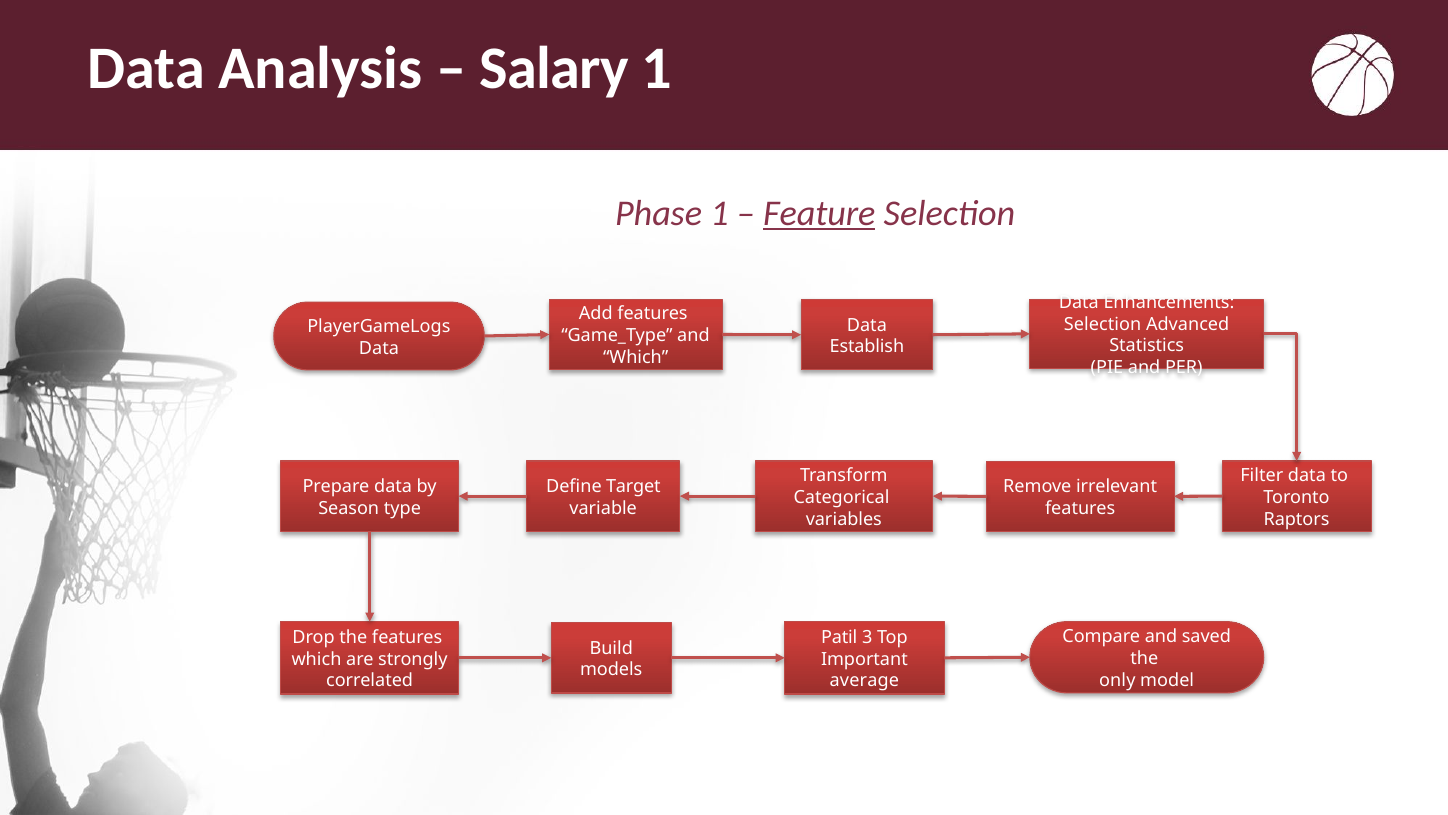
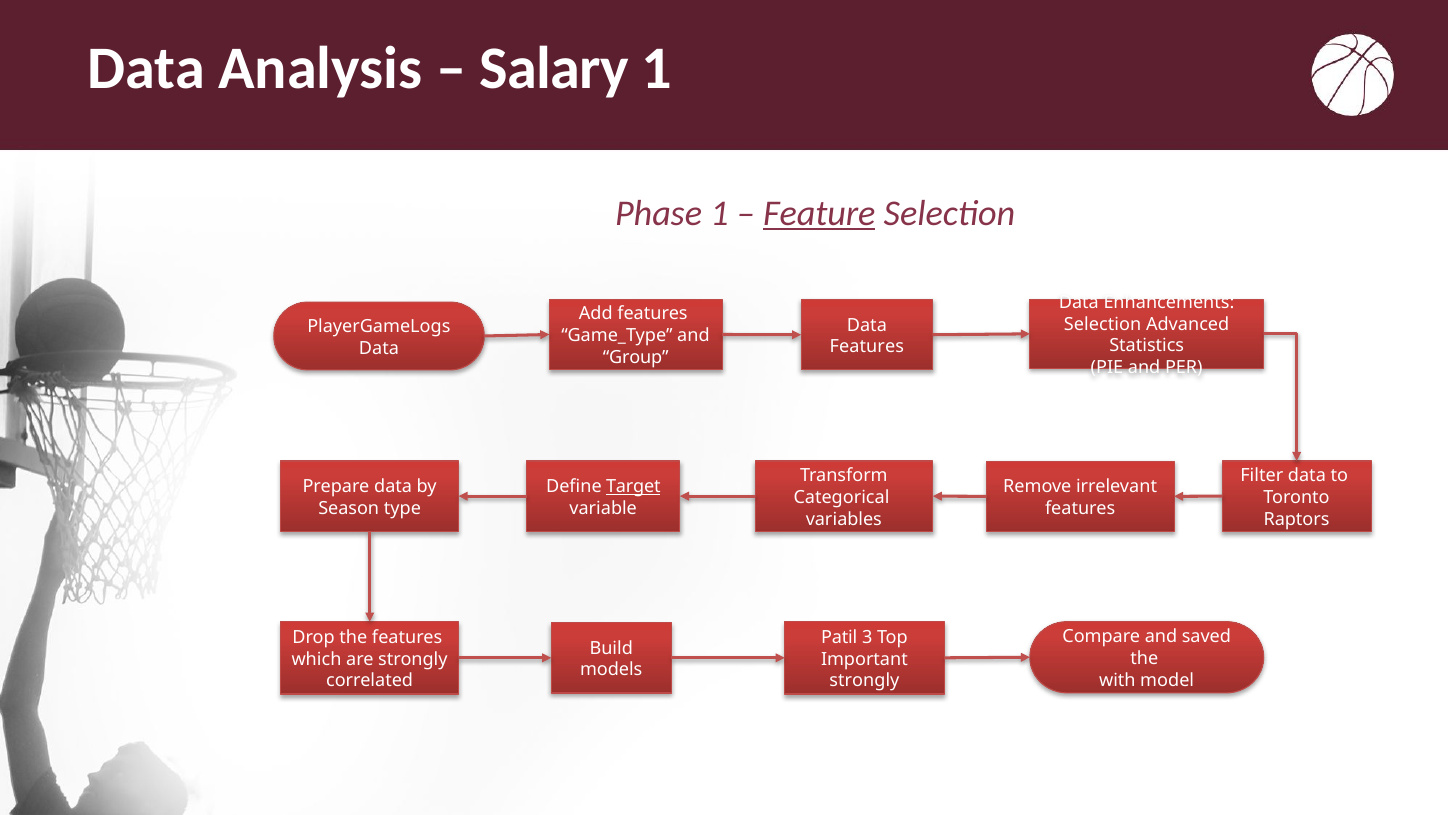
Establish at (867, 347): Establish -> Features
Which at (636, 357): Which -> Group
Target underline: none -> present
only: only -> with
average at (864, 681): average -> strongly
